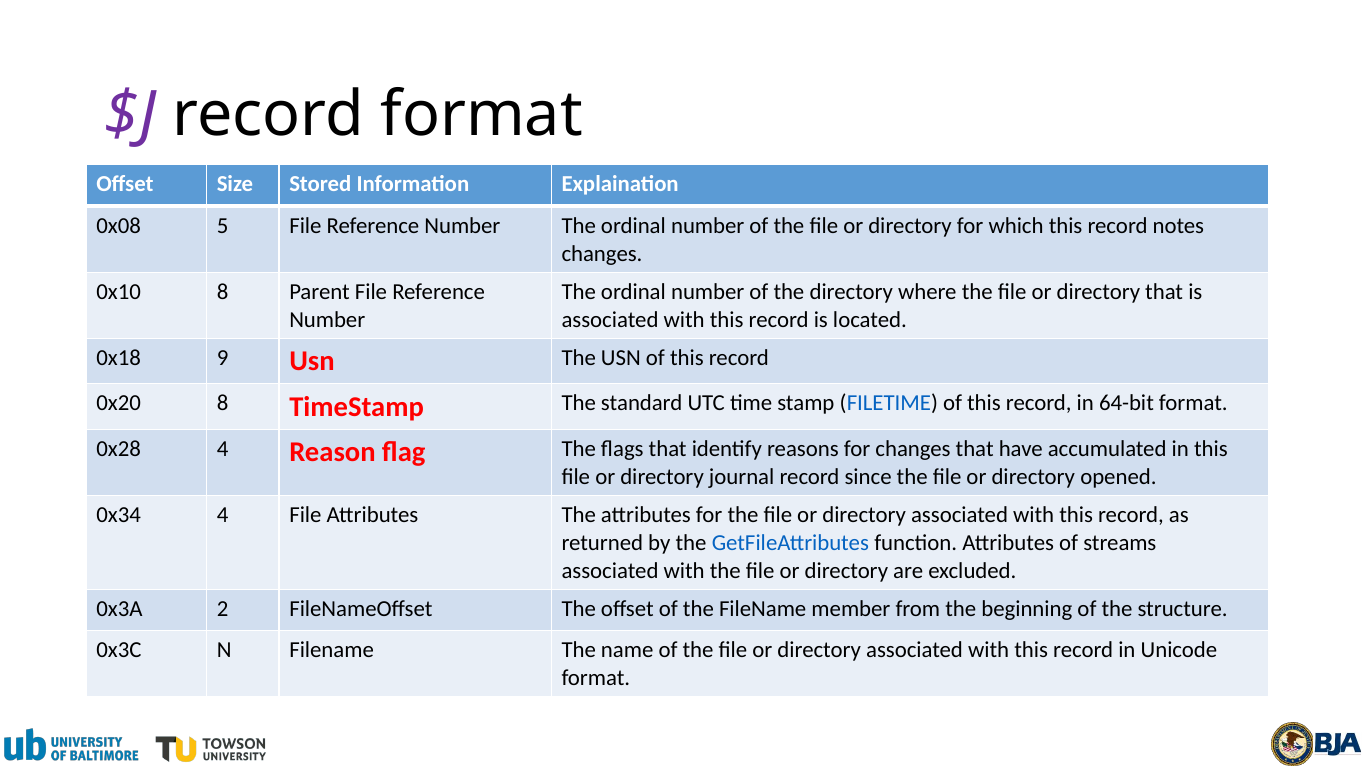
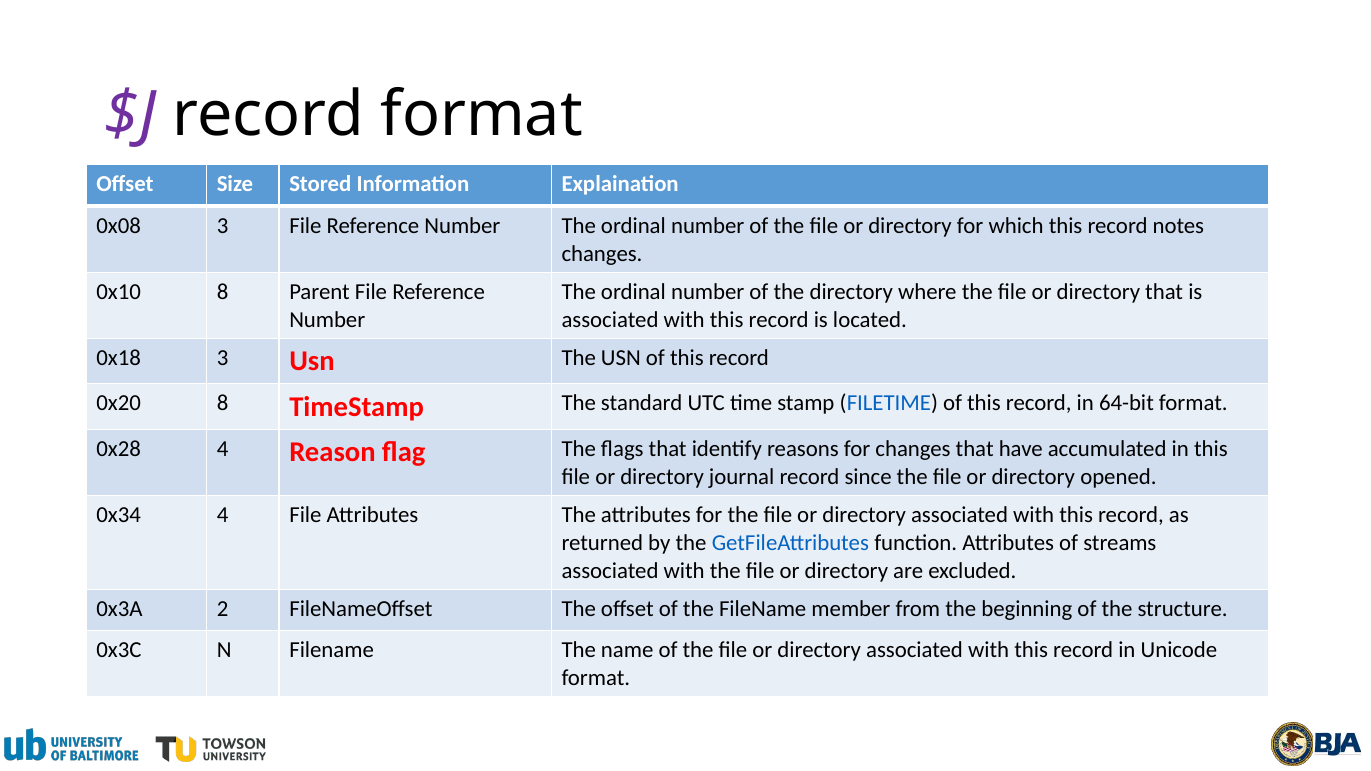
0x08 5: 5 -> 3
0x18 9: 9 -> 3
